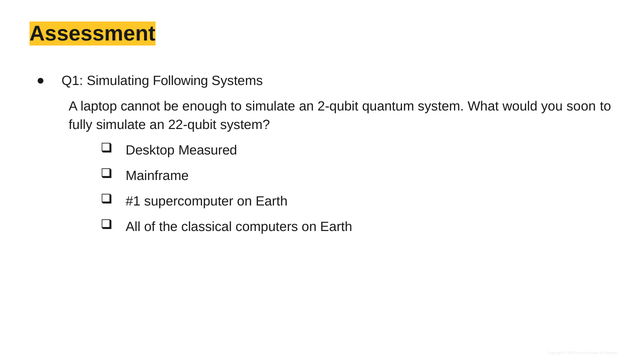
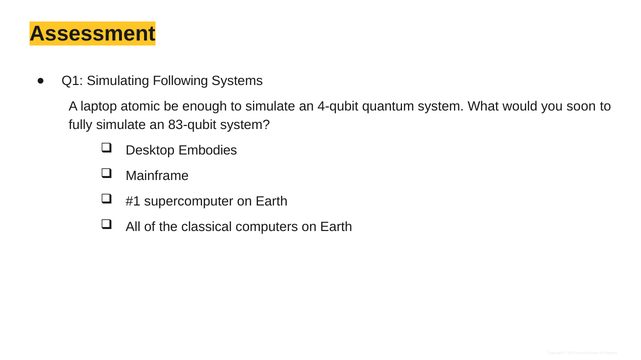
cannot: cannot -> atomic
2-qubit: 2-qubit -> 4-qubit
22-qubit: 22-qubit -> 83-qubit
Measured: Measured -> Embodies
